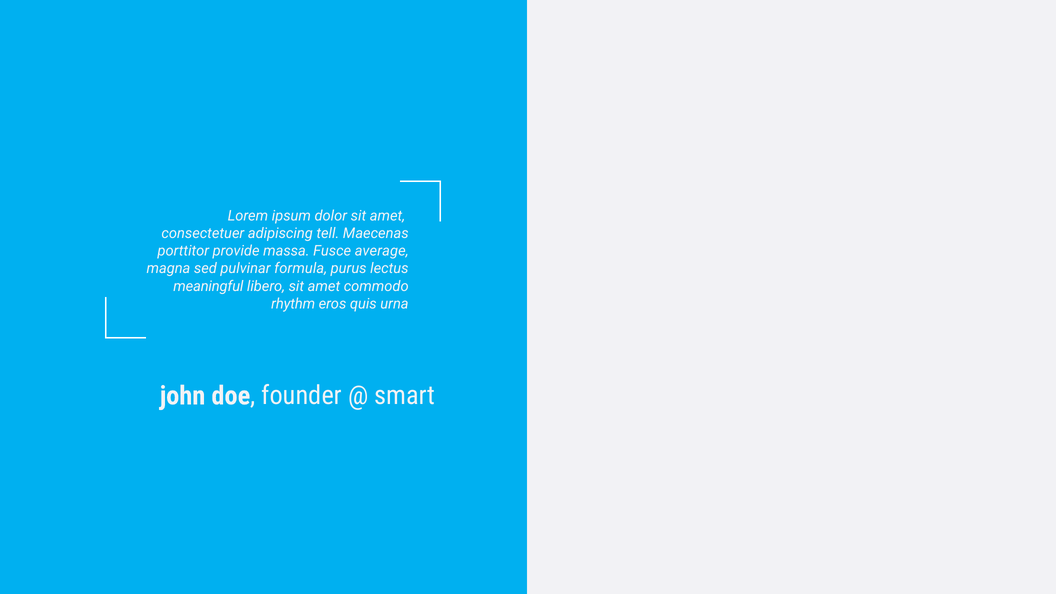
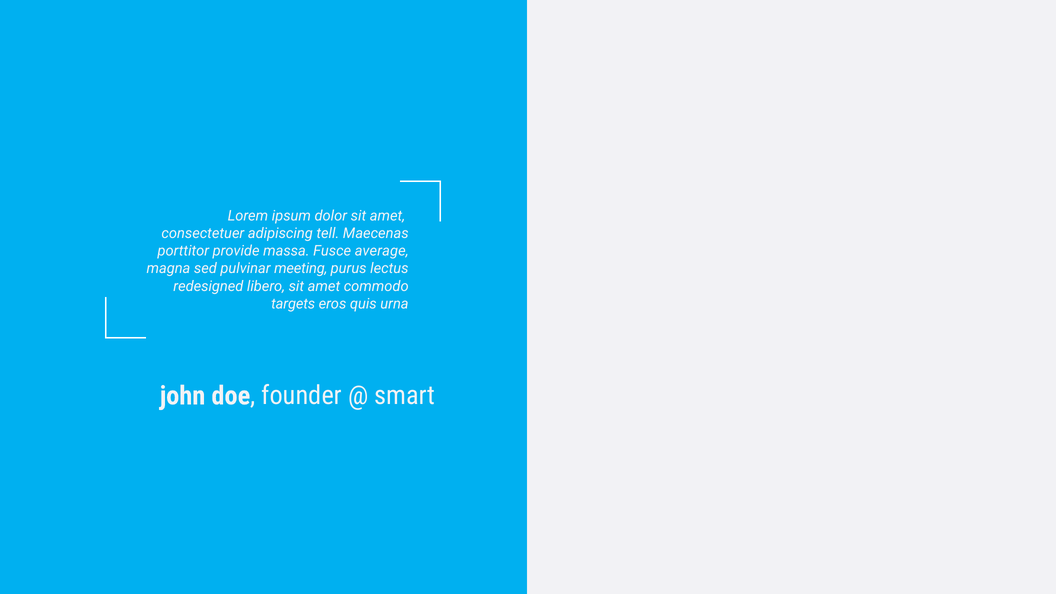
formula: formula -> meeting
meaningful: meaningful -> redesigned
rhythm: rhythm -> targets
